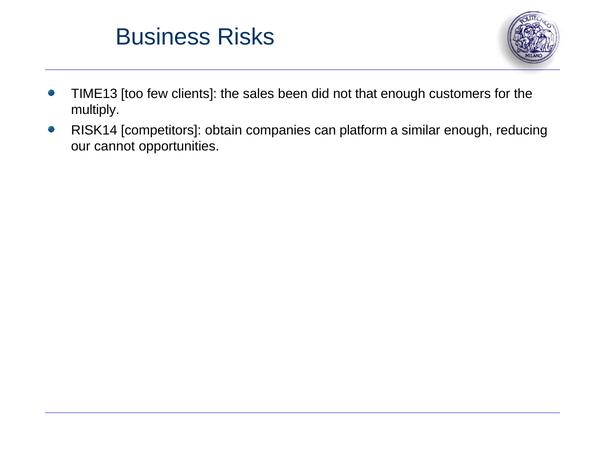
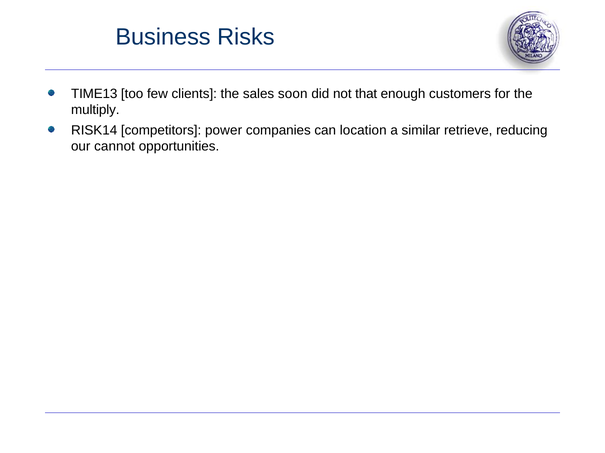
been: been -> soon
obtain: obtain -> power
platform: platform -> location
similar enough: enough -> retrieve
